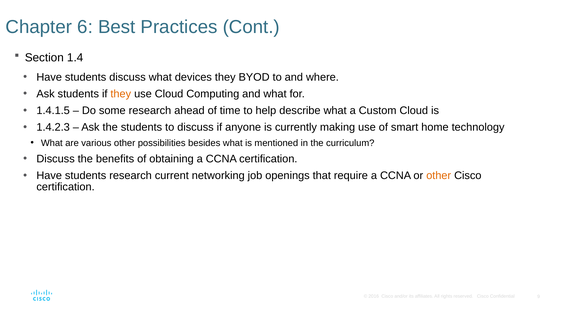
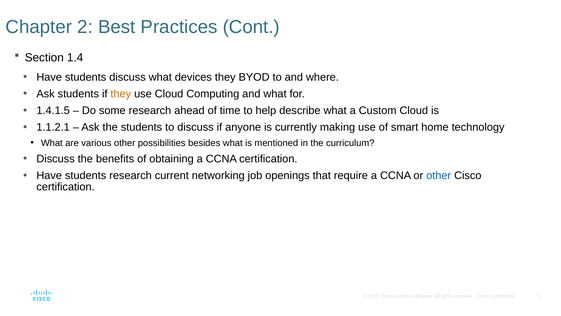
6: 6 -> 2
1.4.2.3: 1.4.2.3 -> 1.1.2.1
other at (439, 175) colour: orange -> blue
